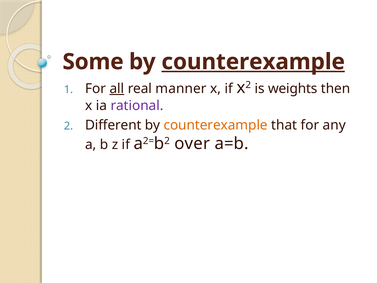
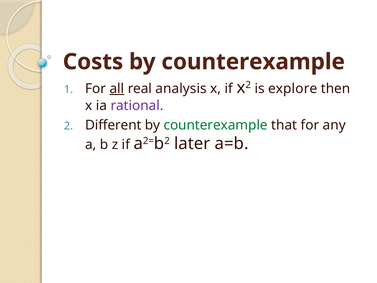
Some: Some -> Costs
counterexample at (253, 62) underline: present -> none
manner: manner -> analysis
weights: weights -> explore
counterexample at (216, 125) colour: orange -> green
over: over -> later
